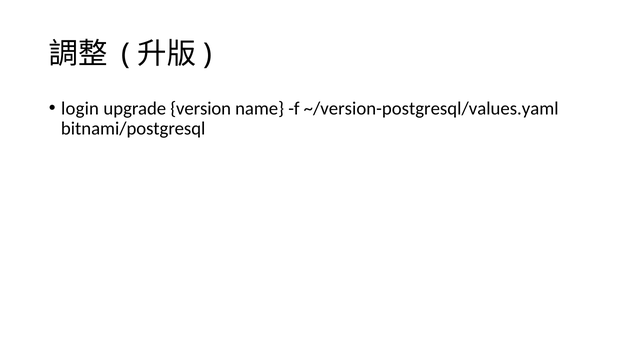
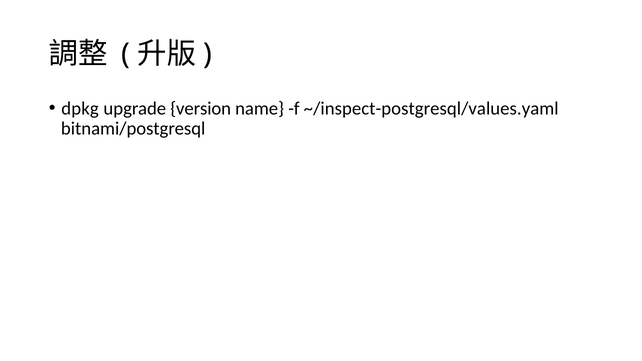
login: login -> dpkg
~/version-postgresql/values.yaml: ~/version-postgresql/values.yaml -> ~/inspect-postgresql/values.yaml
